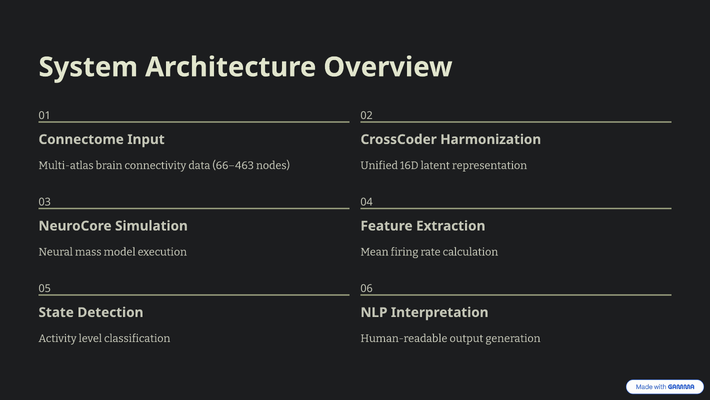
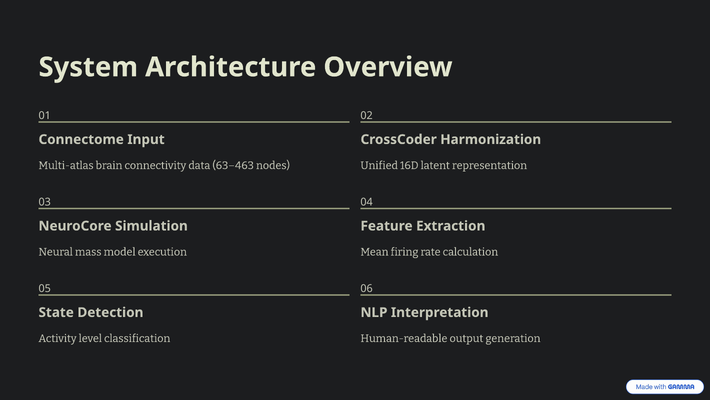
66–463: 66–463 -> 63–463
